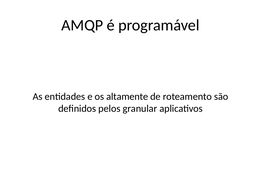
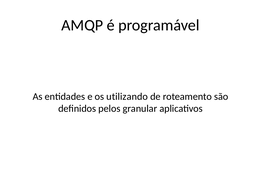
altamente: altamente -> utilizando
